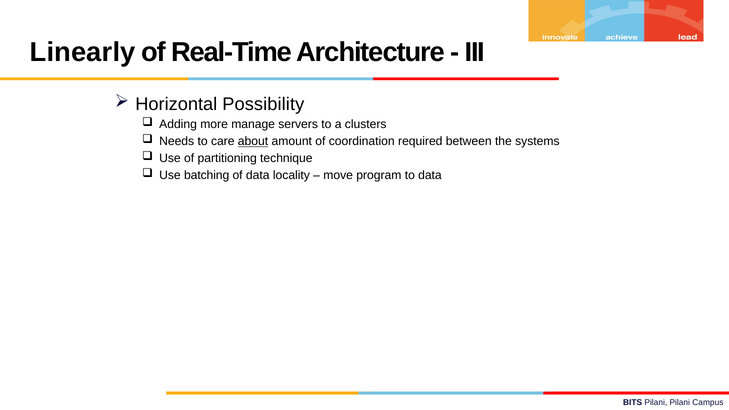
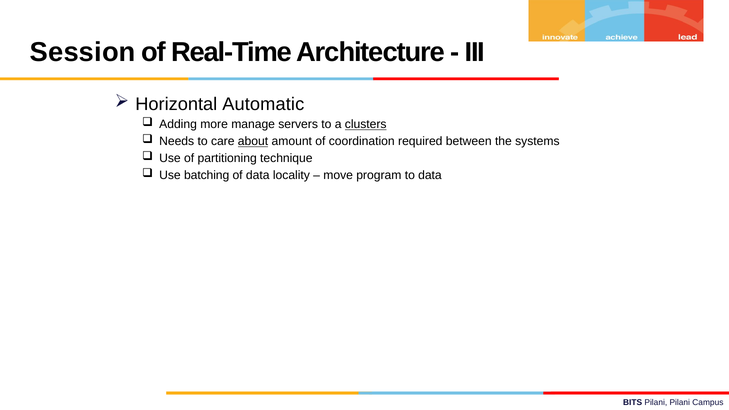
Linearly: Linearly -> Session
Possibility: Possibility -> Automatic
clusters underline: none -> present
